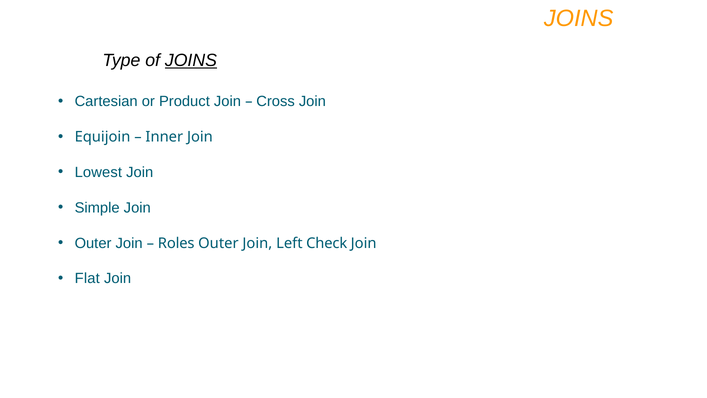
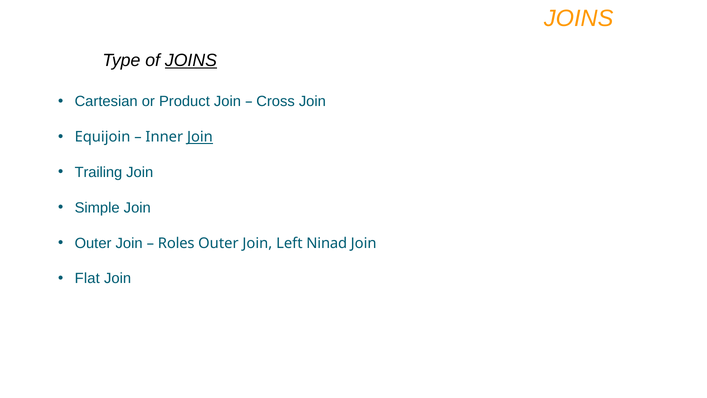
Join at (200, 137) underline: none -> present
Lowest: Lowest -> Trailing
Check: Check -> Ninad
